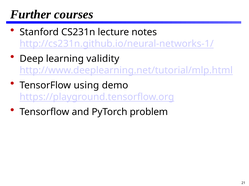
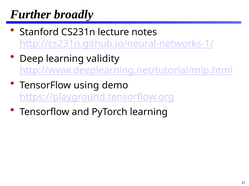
courses: courses -> broadly
PyTorch problem: problem -> learning
